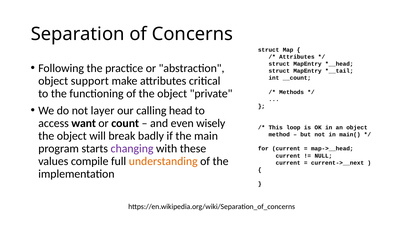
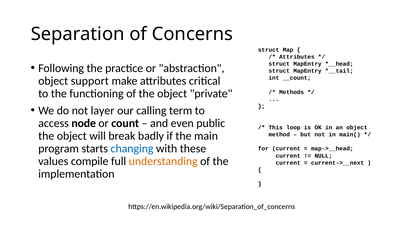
head: head -> term
want: want -> node
wisely: wisely -> public
changing colour: purple -> blue
